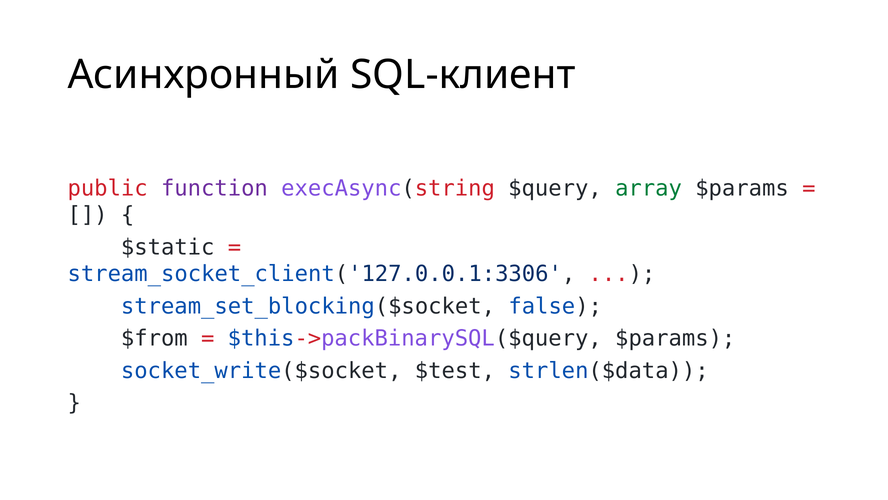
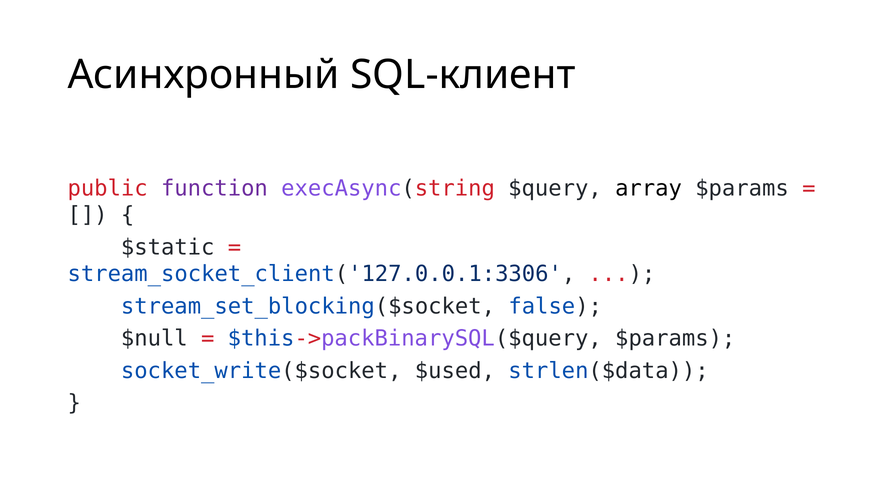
array colour: green -> black
$from: $from -> $null
$test: $test -> $used
